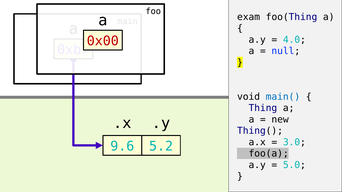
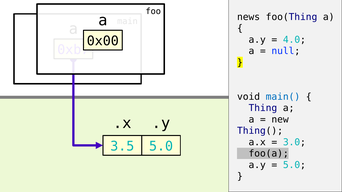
exam: exam -> news
0x00 colour: red -> black
9.6: 9.6 -> 3.5
5.2 at (161, 147): 5.2 -> 5.0
